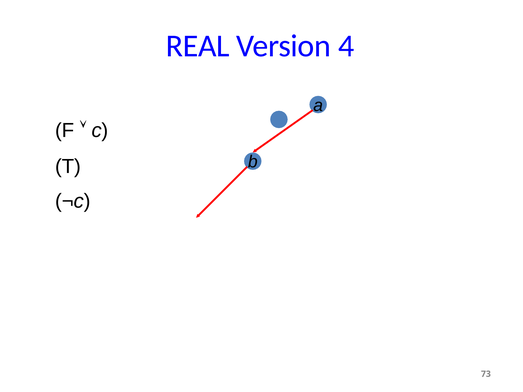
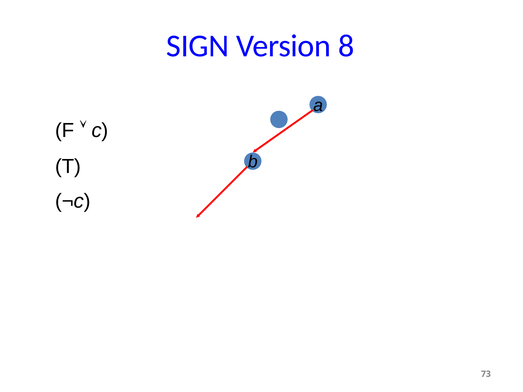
REAL: REAL -> SIGN
4: 4 -> 8
